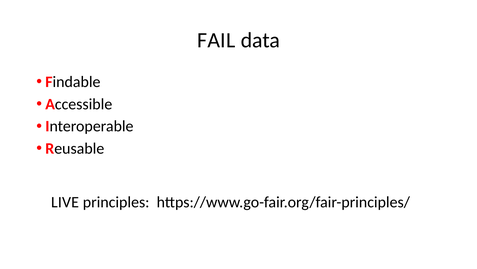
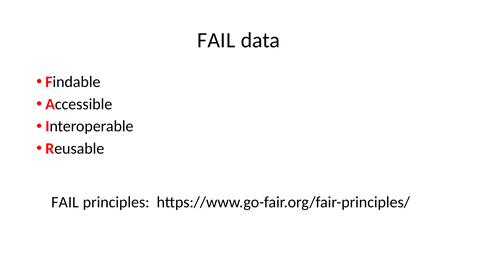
LIVE at (65, 202): LIVE -> FAIL
